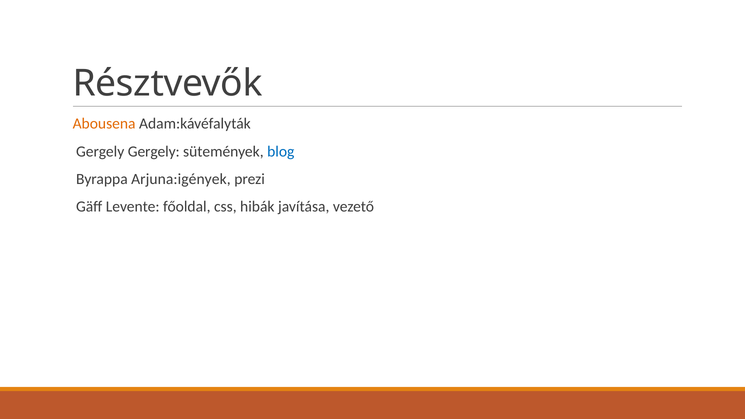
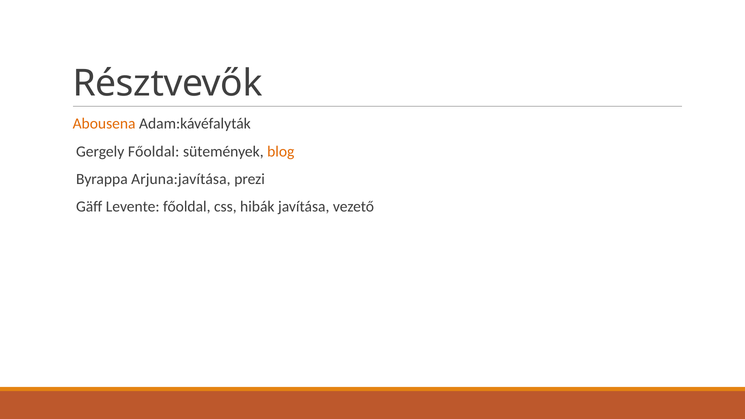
Gergely Gergely: Gergely -> Főoldal
blog colour: blue -> orange
Arjuna:igények: Arjuna:igények -> Arjuna:javítása
